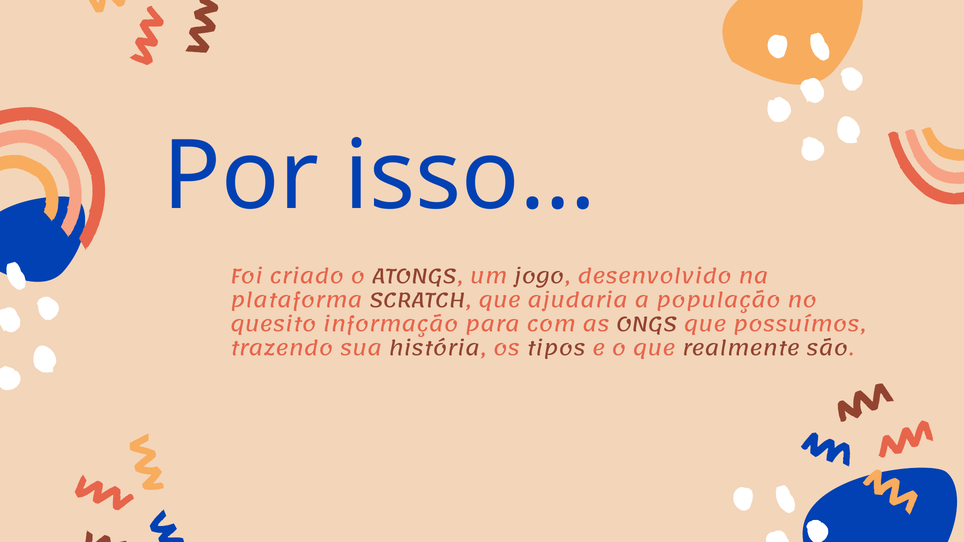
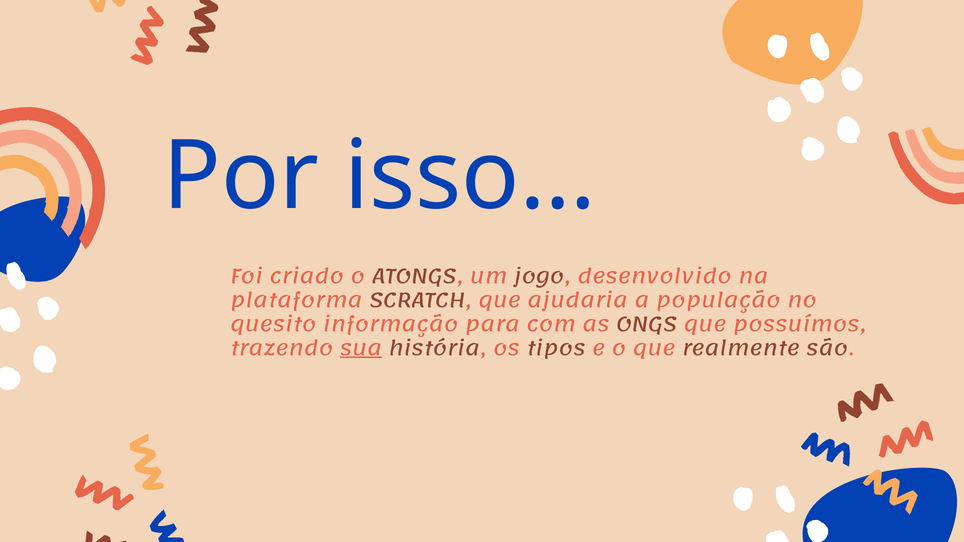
sua underline: none -> present
